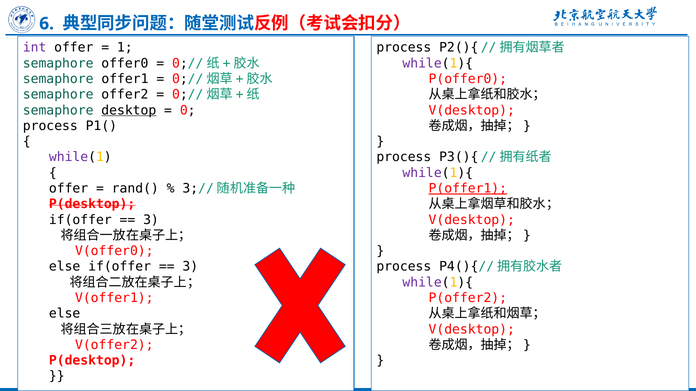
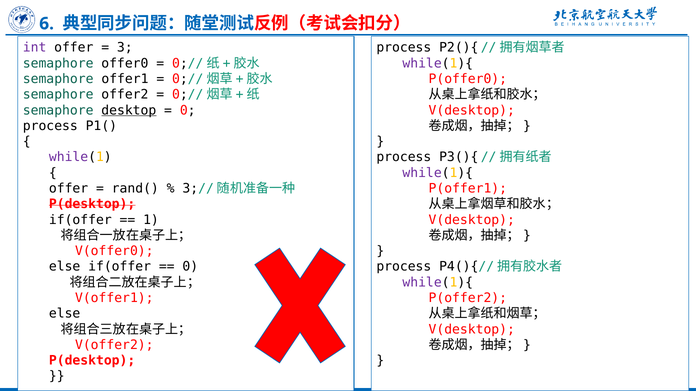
1: 1 -> 3
P(offer1 underline: present -> none
3 at (151, 220): 3 -> 1
3 at (190, 267): 3 -> 0
